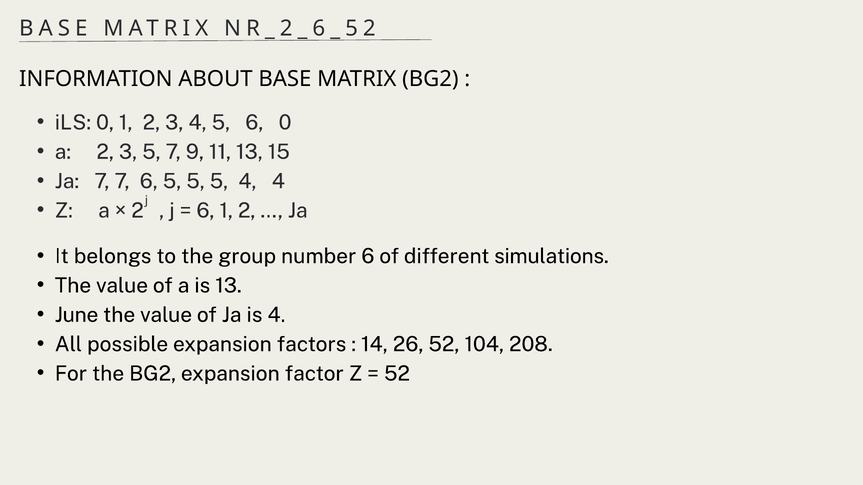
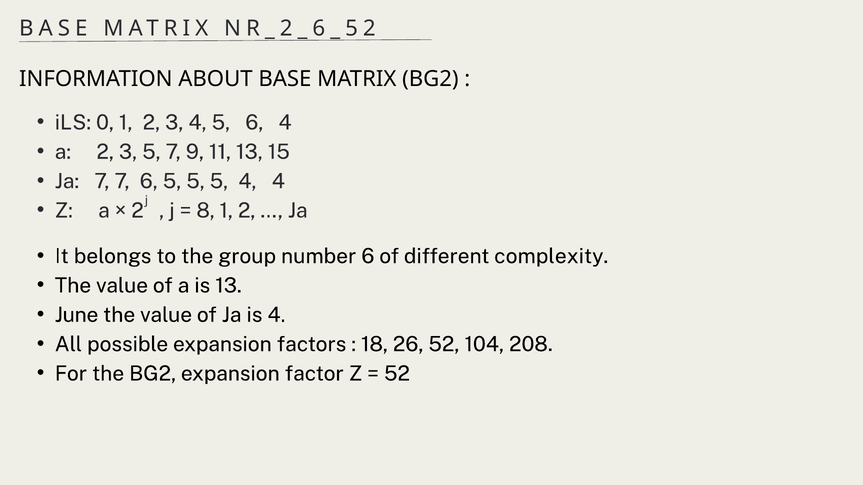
6 0: 0 -> 4
6 at (205, 211): 6 -> 8
simulations: simulations -> complexity
14: 14 -> 18
